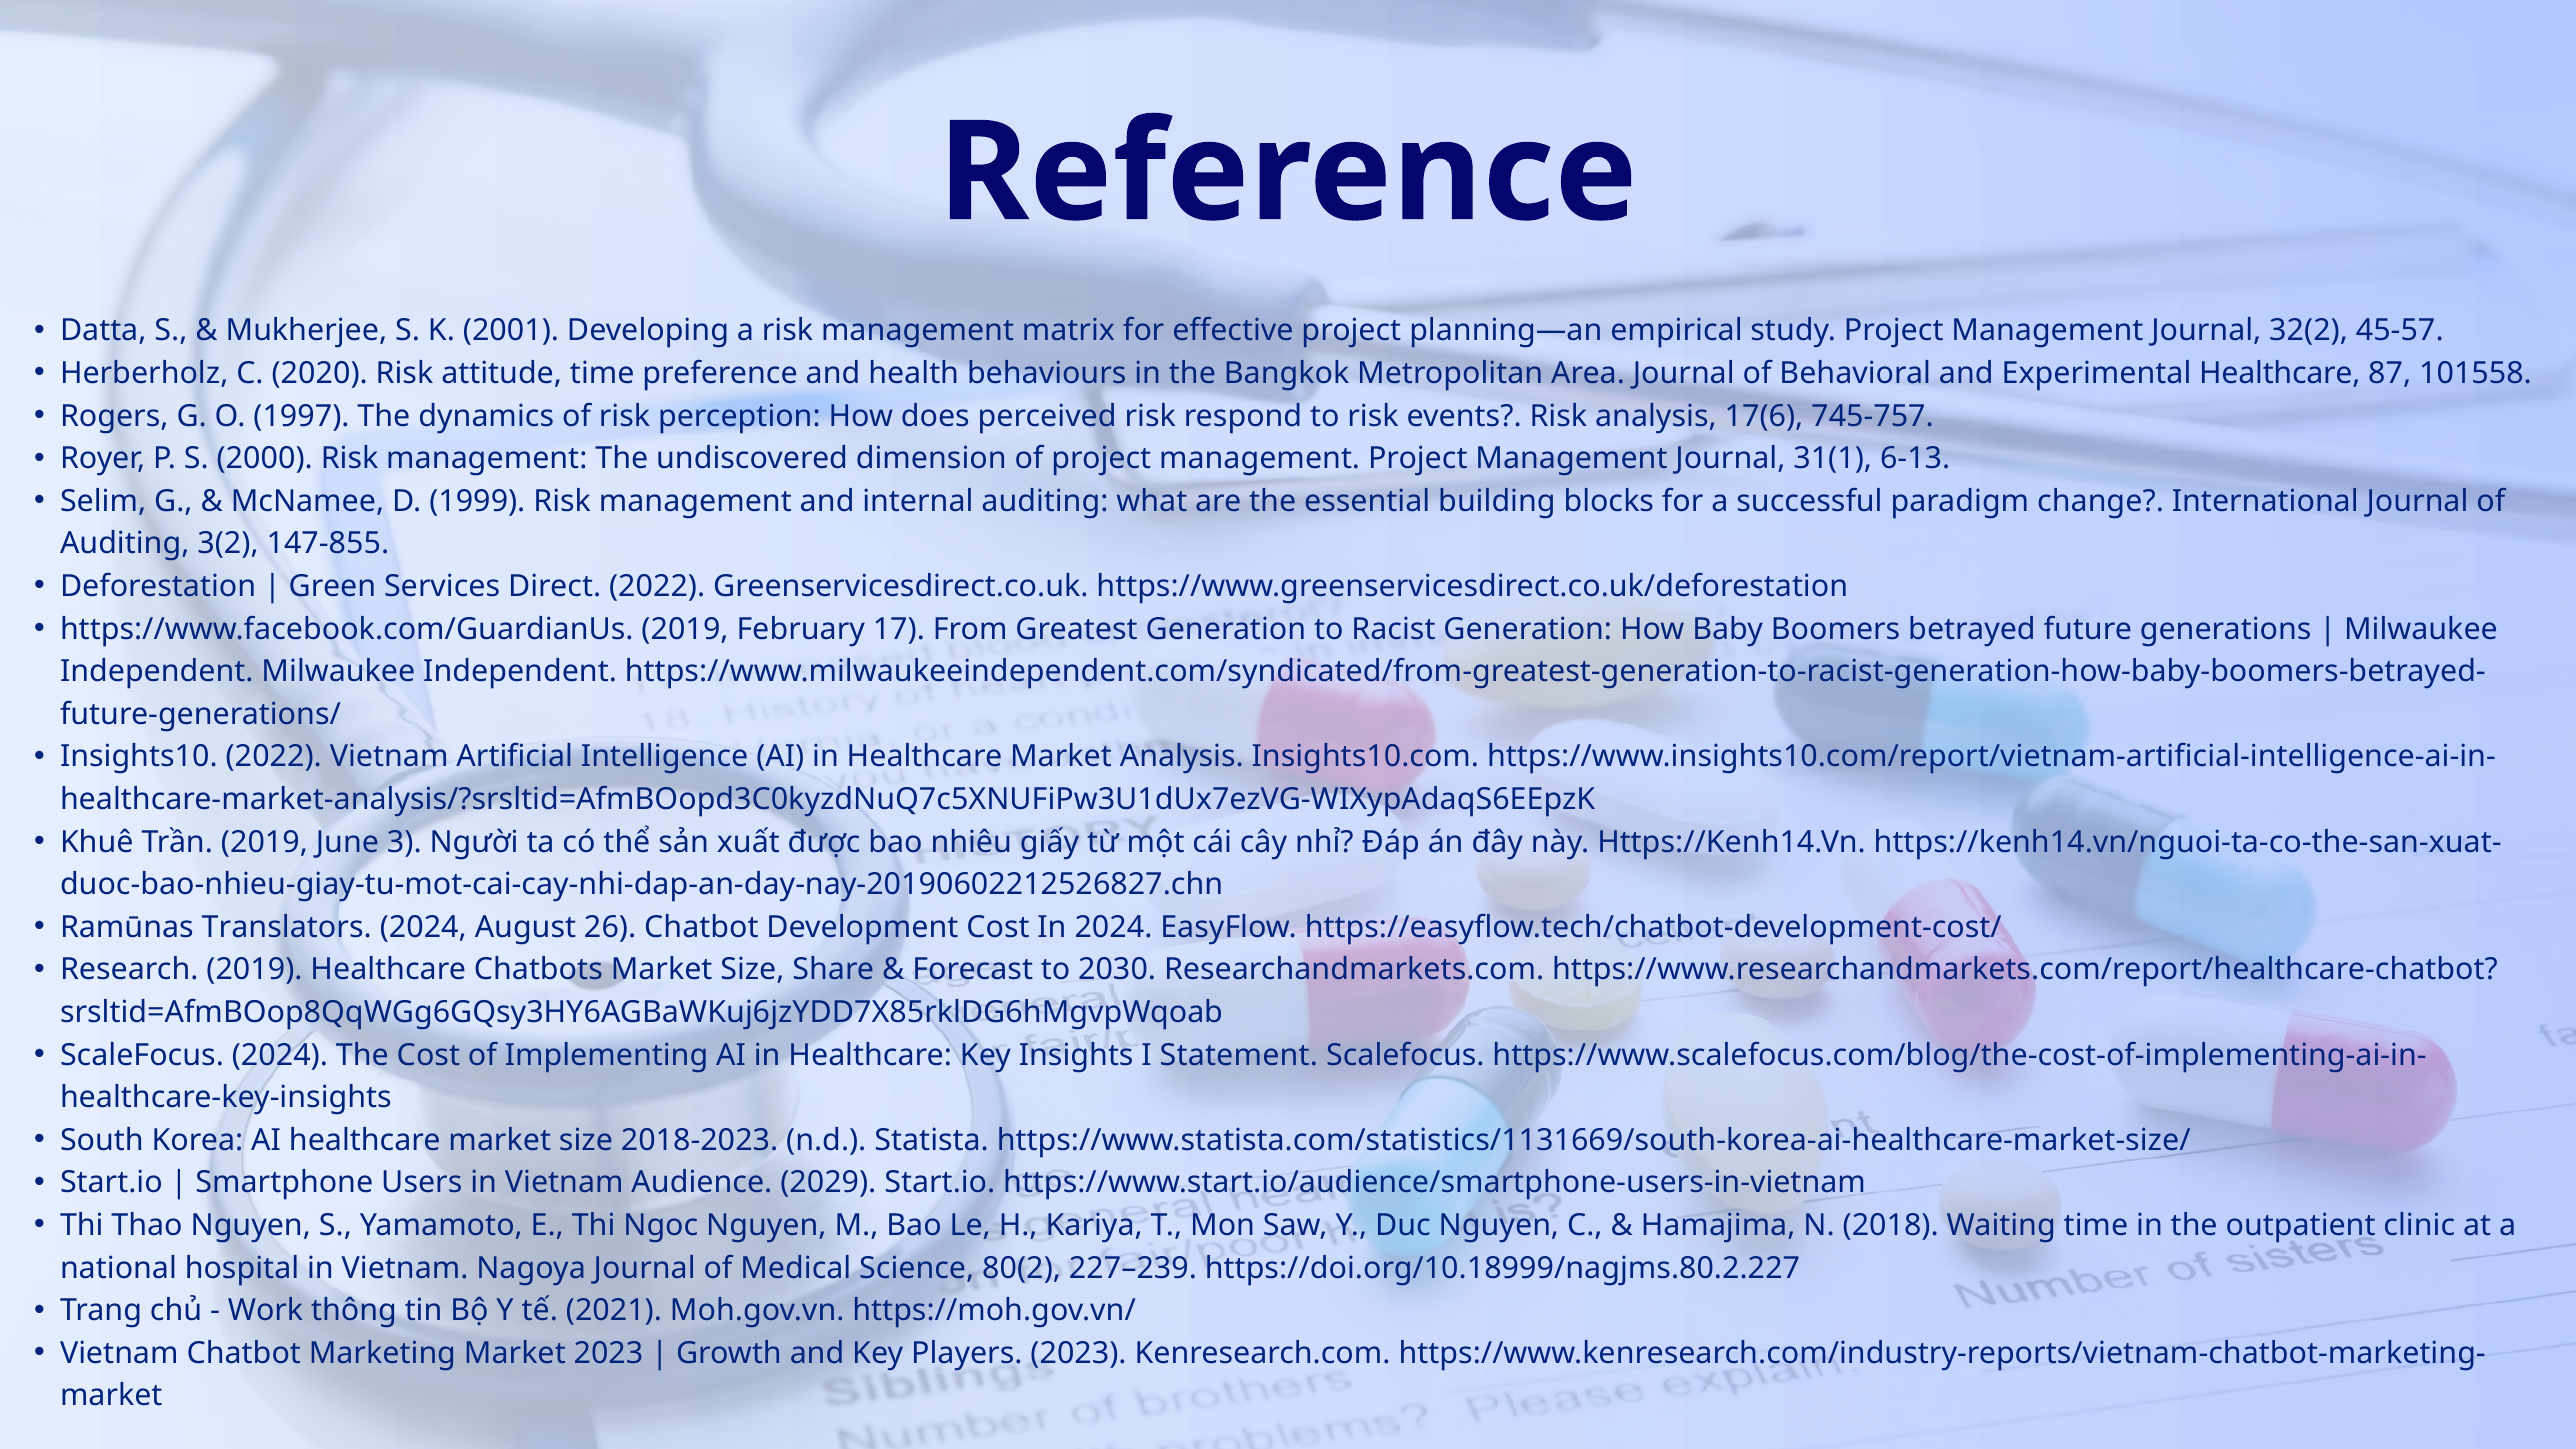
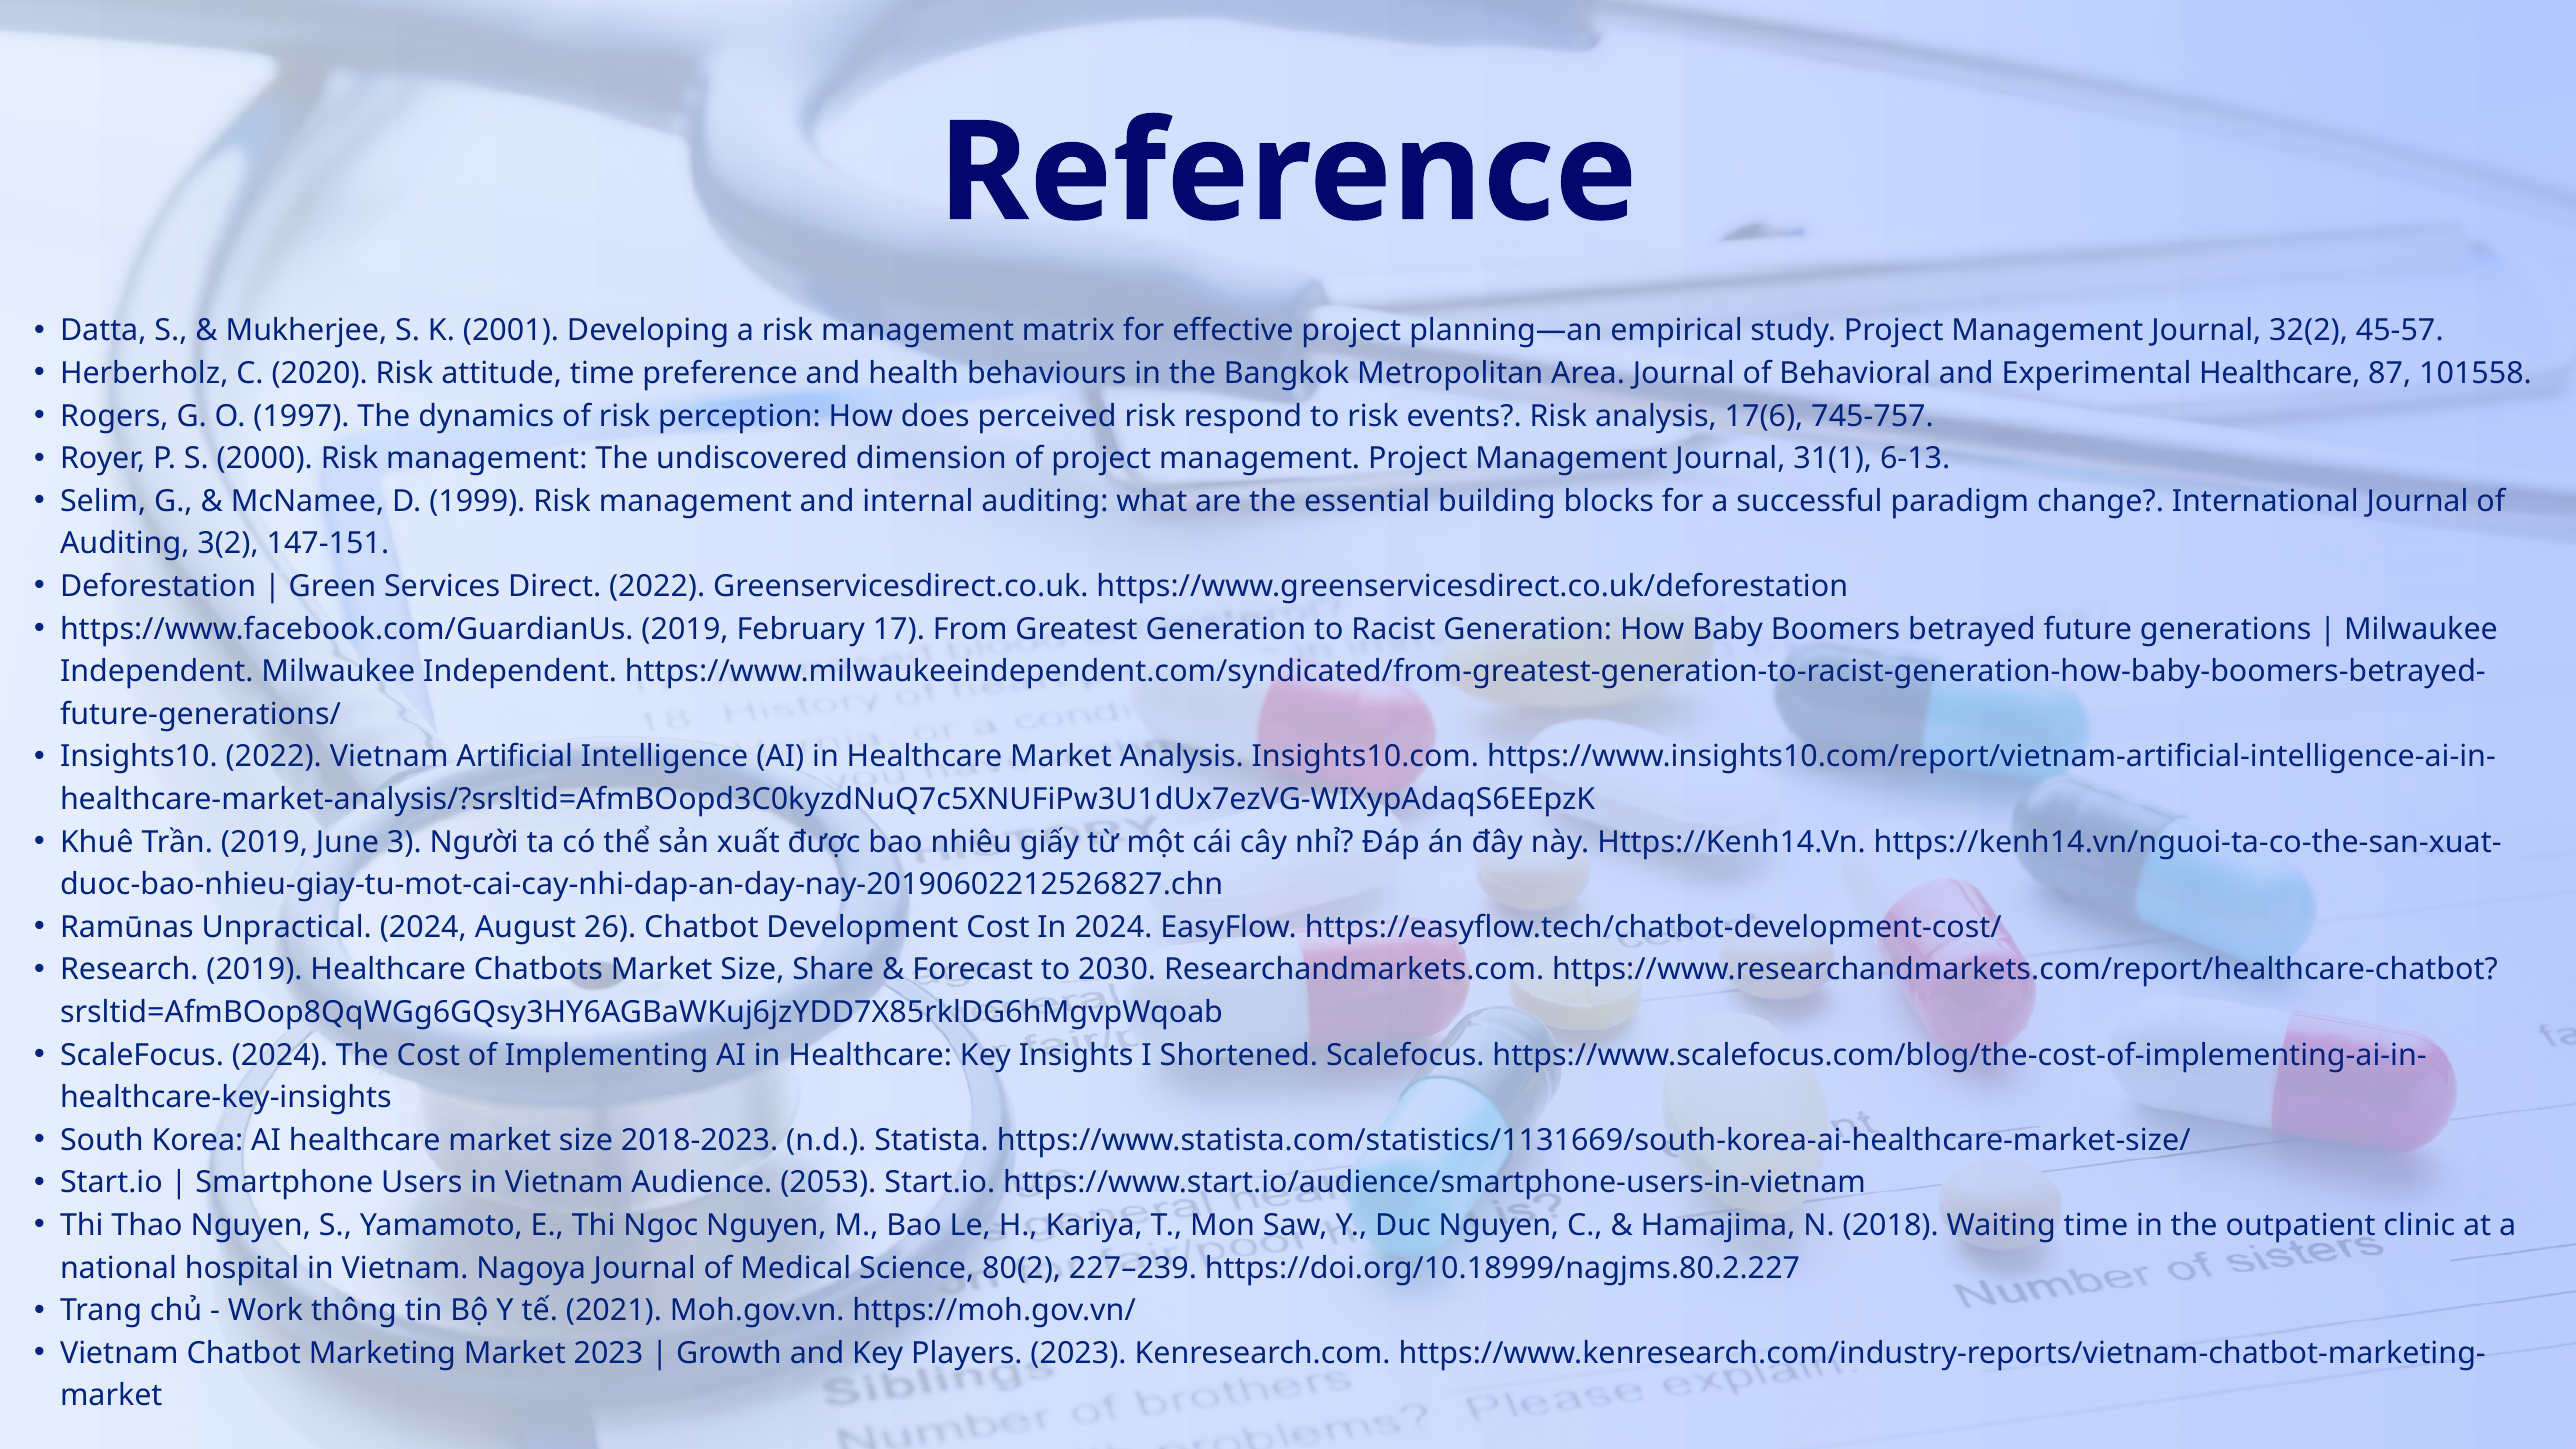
147-855: 147-855 -> 147-151
Translators: Translators -> Unpractical
Statement: Statement -> Shortened
2029: 2029 -> 2053
